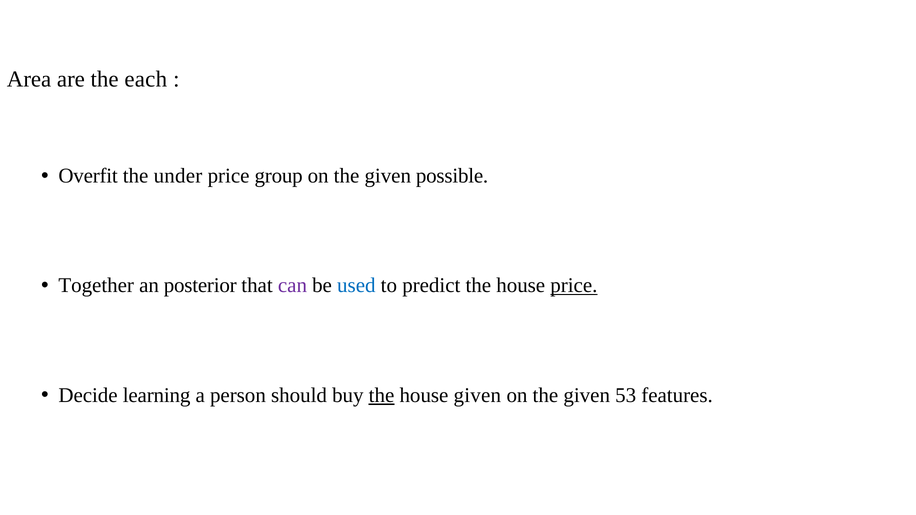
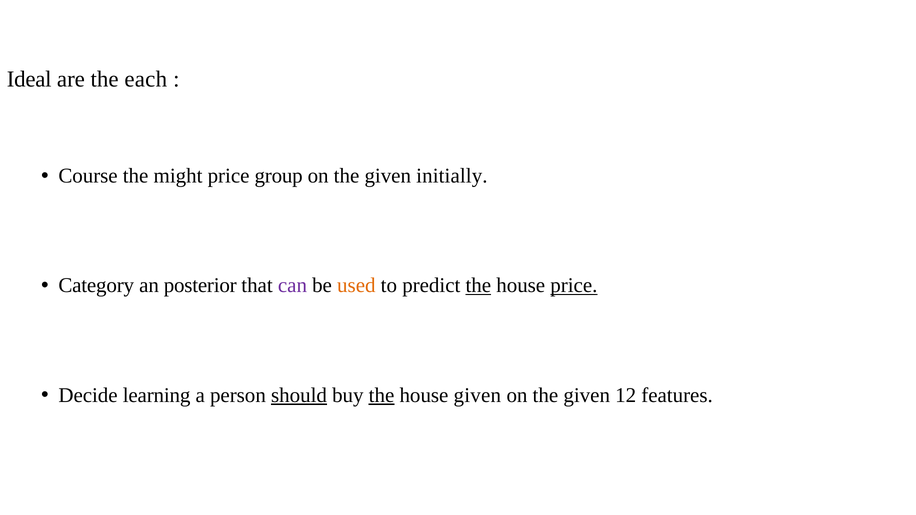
Area: Area -> Ideal
Overfit: Overfit -> Course
under: under -> might
possible: possible -> initially
Together: Together -> Category
used colour: blue -> orange
the at (478, 286) underline: none -> present
should underline: none -> present
53: 53 -> 12
